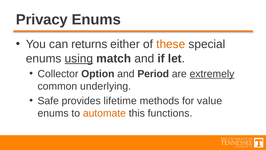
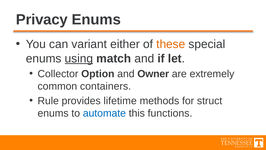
returns: returns -> variant
Period: Period -> Owner
extremely underline: present -> none
underlying: underlying -> containers
Safe: Safe -> Rule
value: value -> struct
automate colour: orange -> blue
